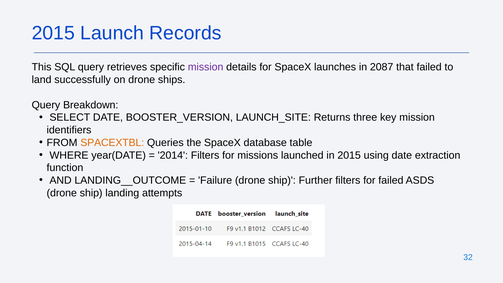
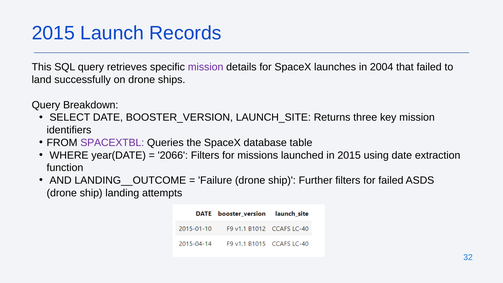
2087: 2087 -> 2004
SPACEXTBL colour: orange -> purple
2014: 2014 -> 2066
